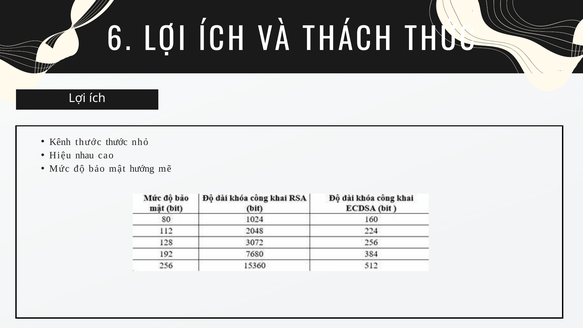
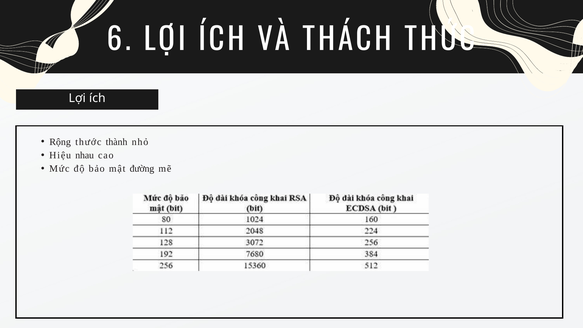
Kênh: Kênh -> Rộng
thước thước: thước -> thành
hướng: hướng -> đường
